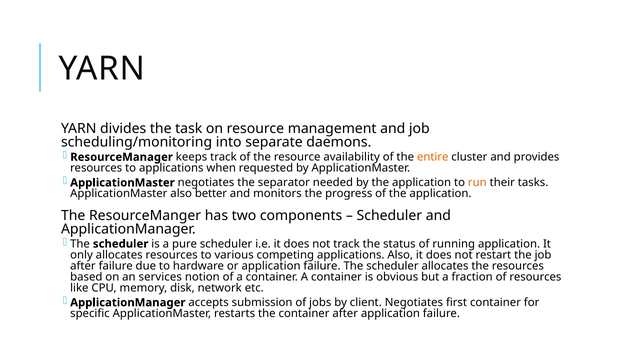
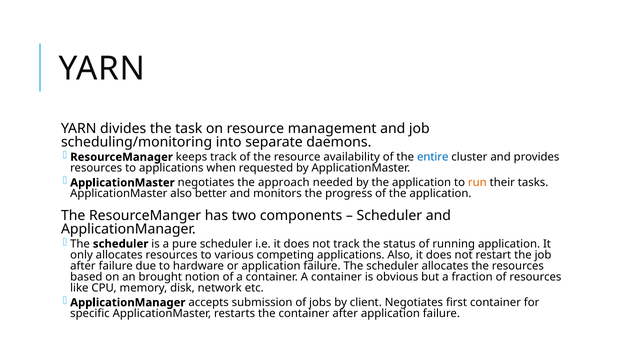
entire colour: orange -> blue
separator: separator -> approach
services: services -> brought
